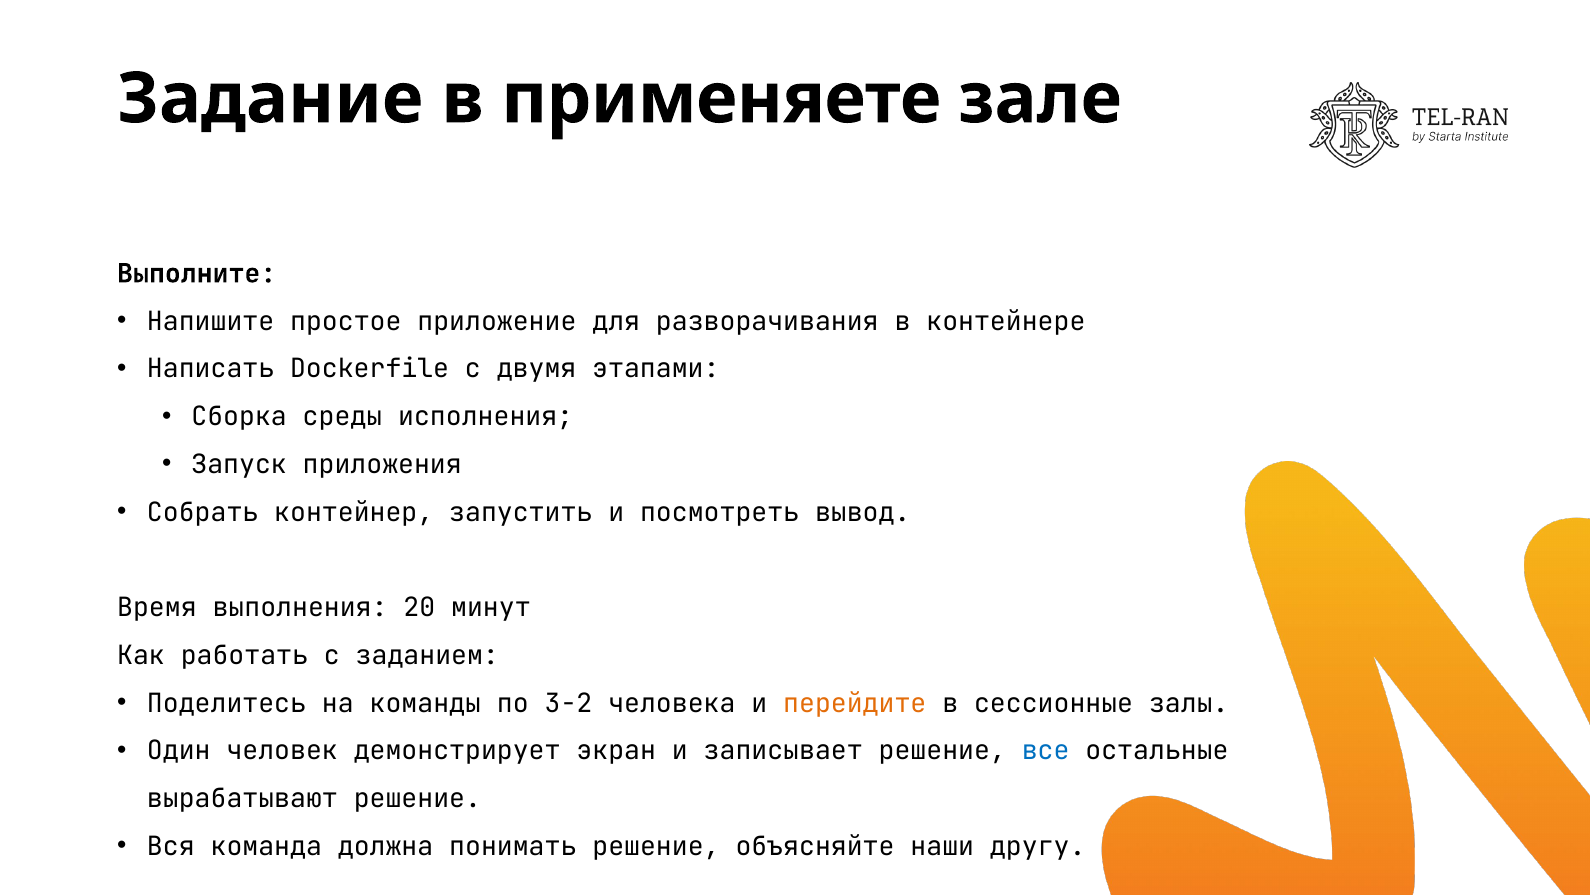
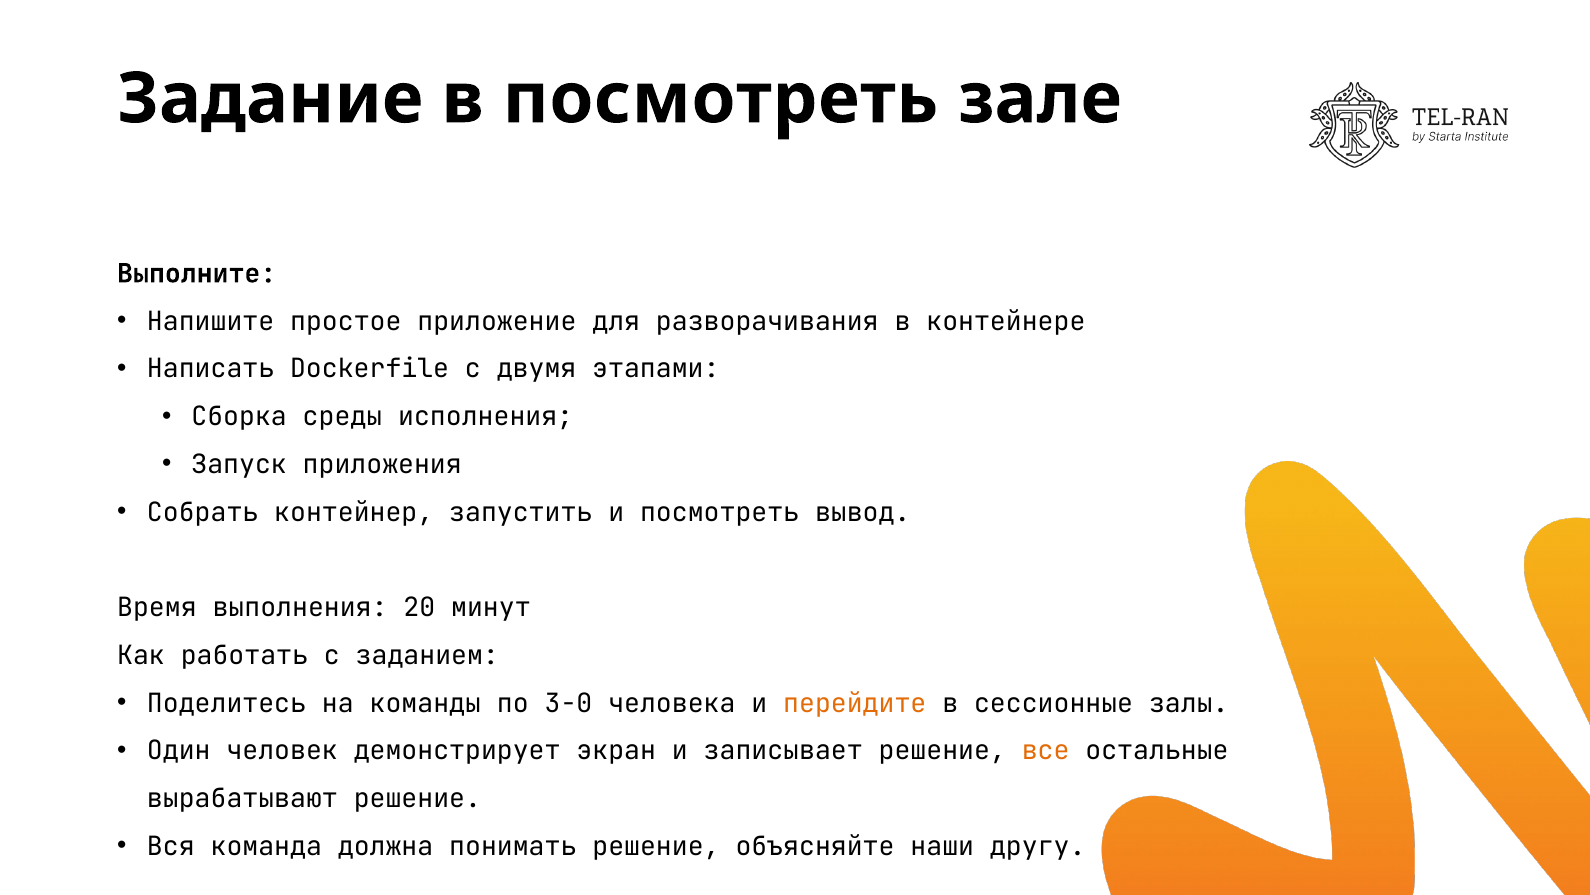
в применяете: применяете -> посмотреть
3-2: 3-2 -> 3-0
все colour: blue -> orange
